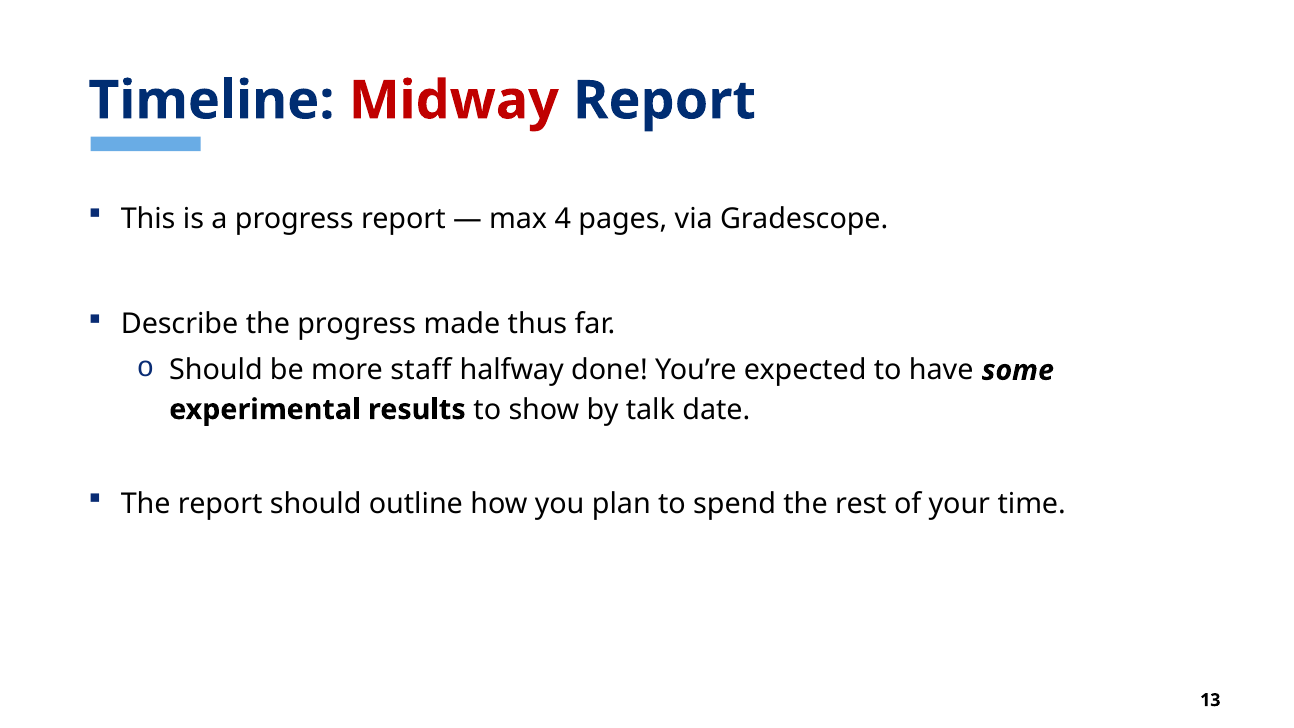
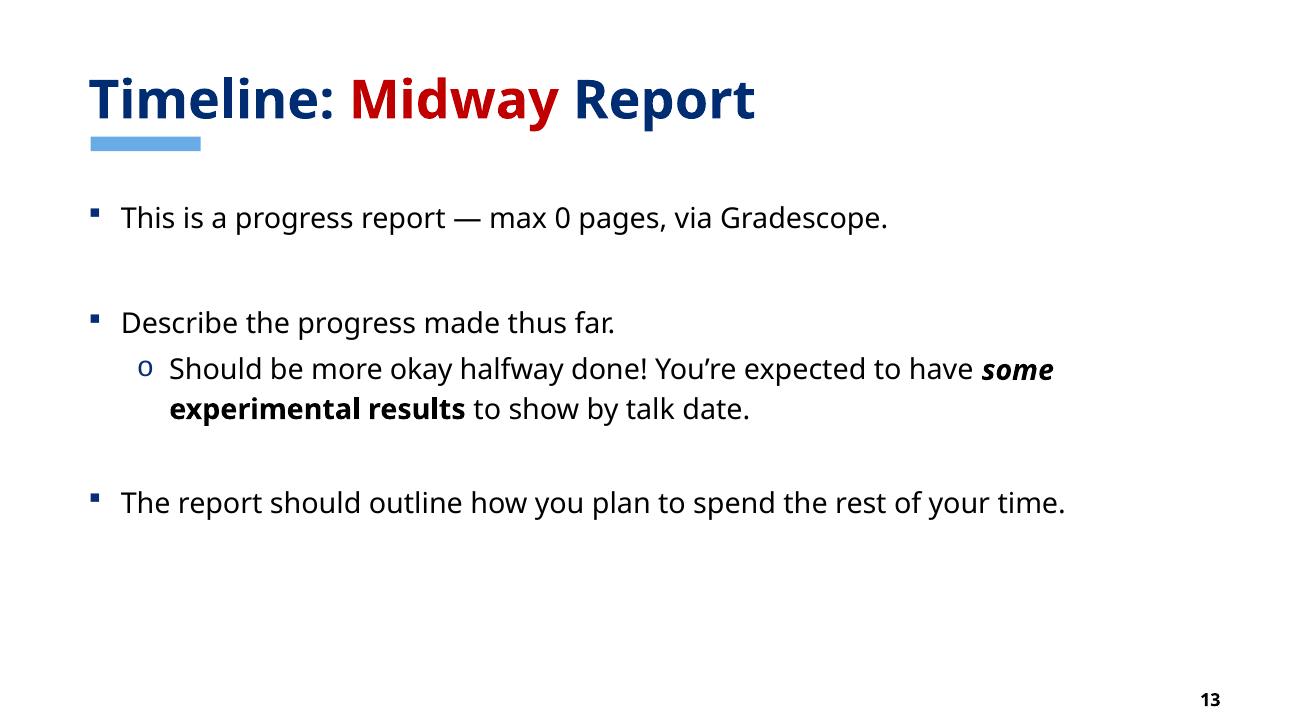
4: 4 -> 0
staff: staff -> okay
